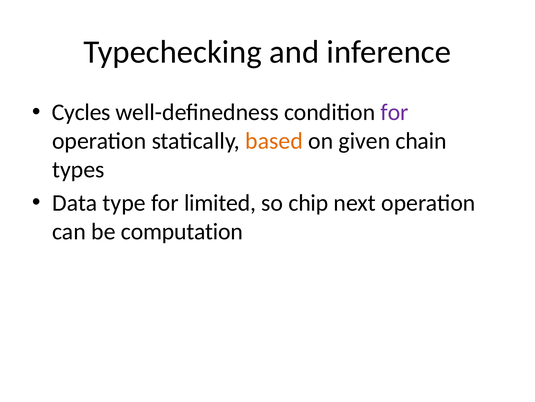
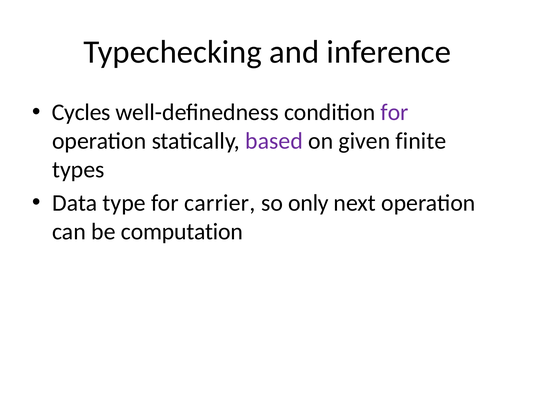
based colour: orange -> purple
chain: chain -> finite
limited: limited -> carrier
chip: chip -> only
